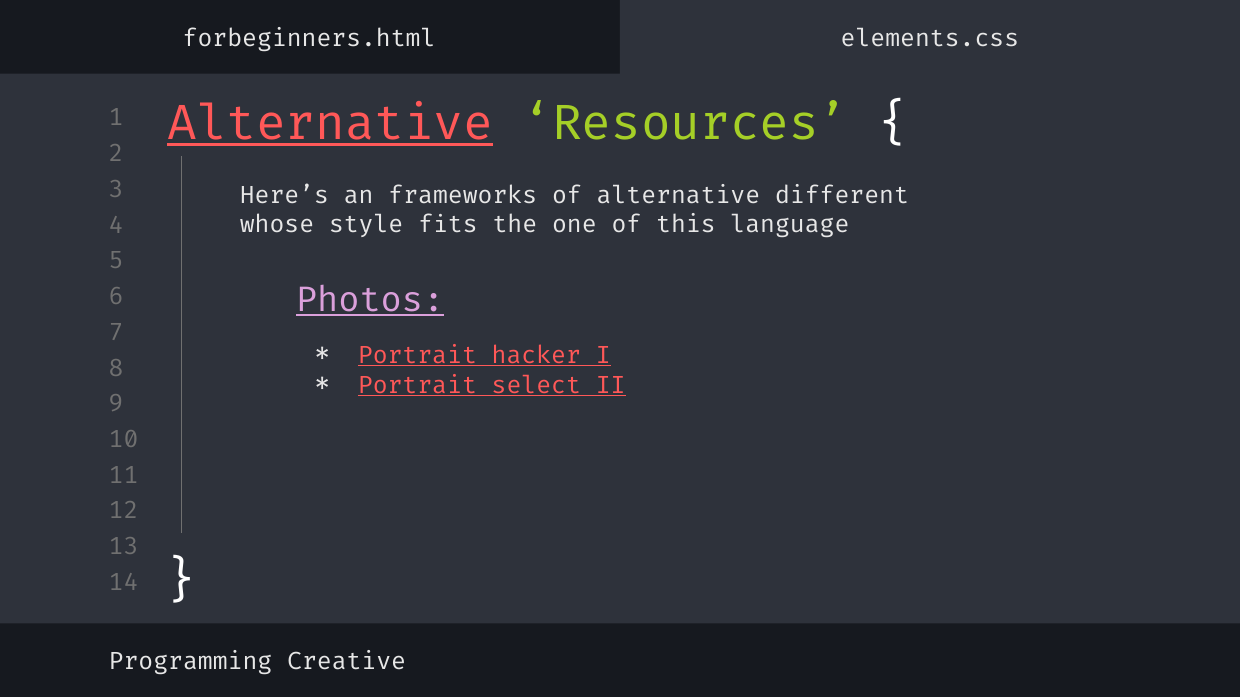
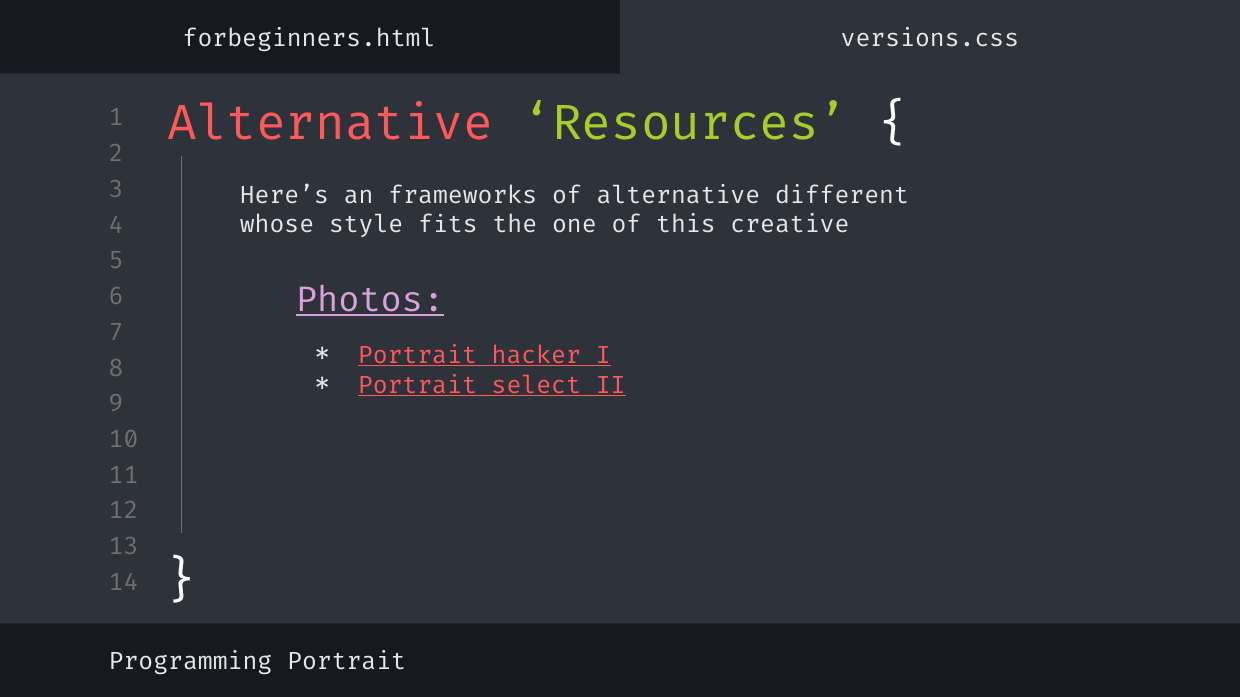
elements.css: elements.css -> versions.css
Alternative at (330, 124) underline: present -> none
language: language -> creative
Programming Creative: Creative -> Portrait
